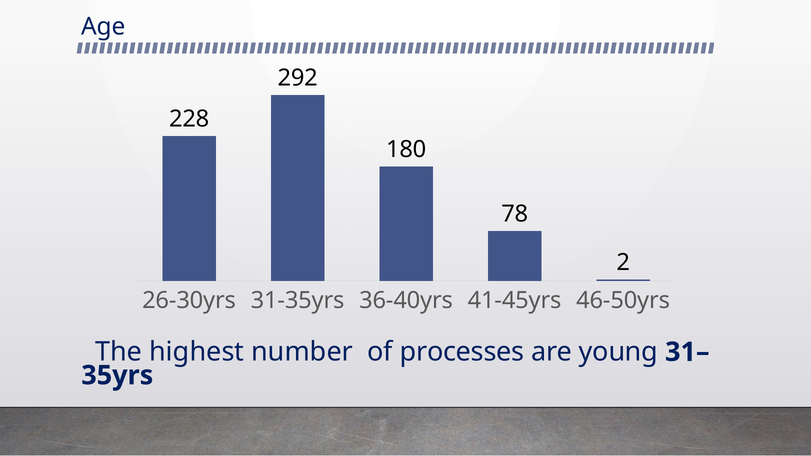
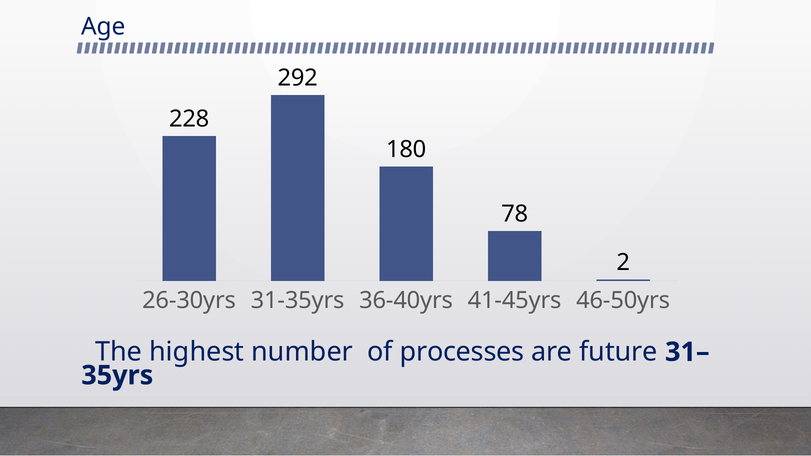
young: young -> future
